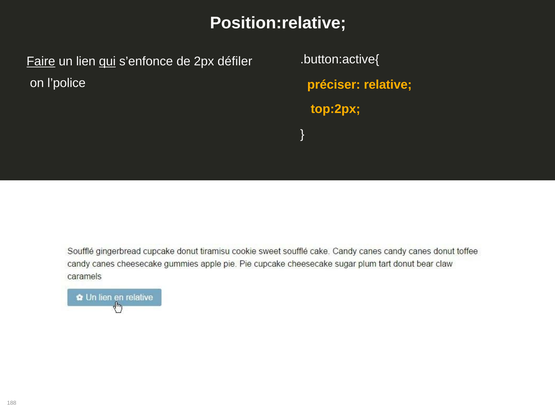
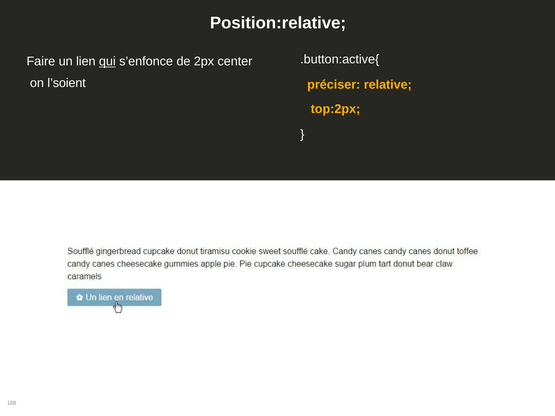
Faire underline: present -> none
défiler: défiler -> center
l’police: l’police -> l’soient
